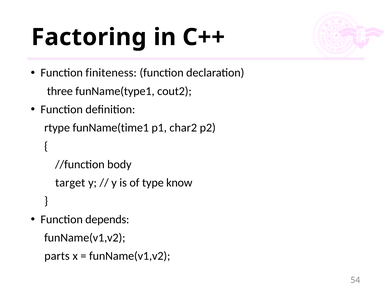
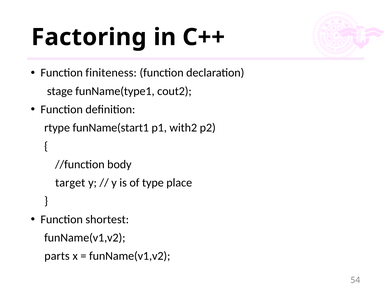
three: three -> stage
funName(time1: funName(time1 -> funName(start1
char2: char2 -> with2
know: know -> place
depends: depends -> shortest
